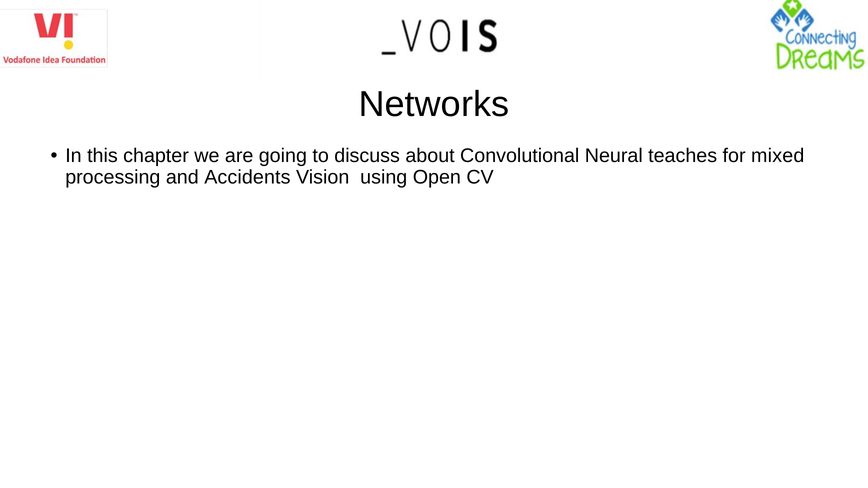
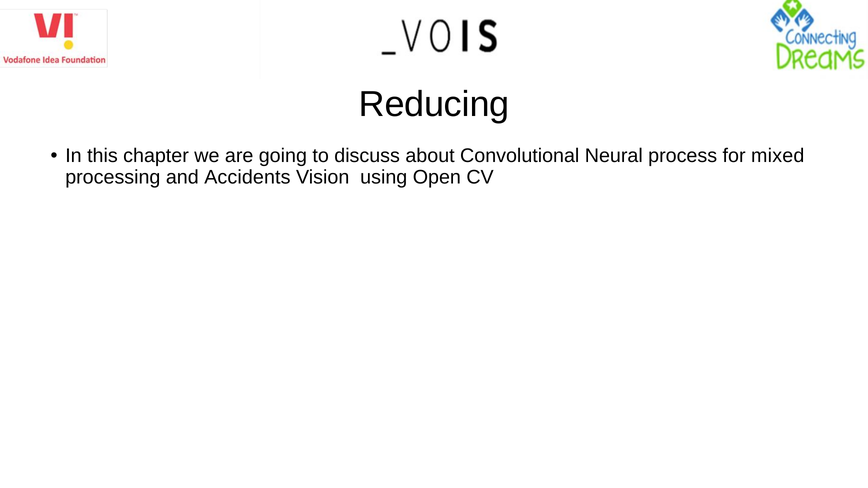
Networks: Networks -> Reducing
teaches: teaches -> process
